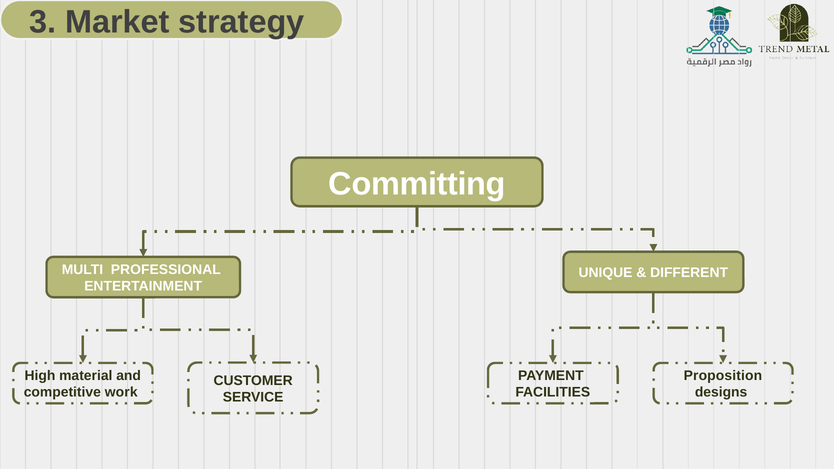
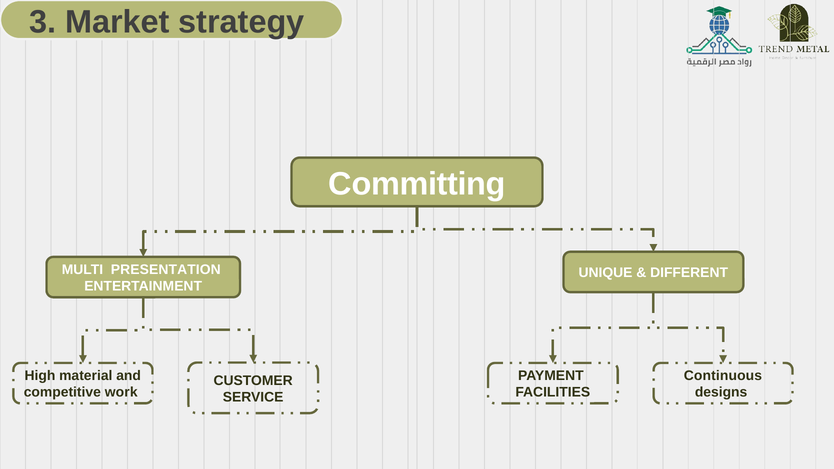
PROFESSIONAL: PROFESSIONAL -> PRESENTATION
Proposition: Proposition -> Continuous
